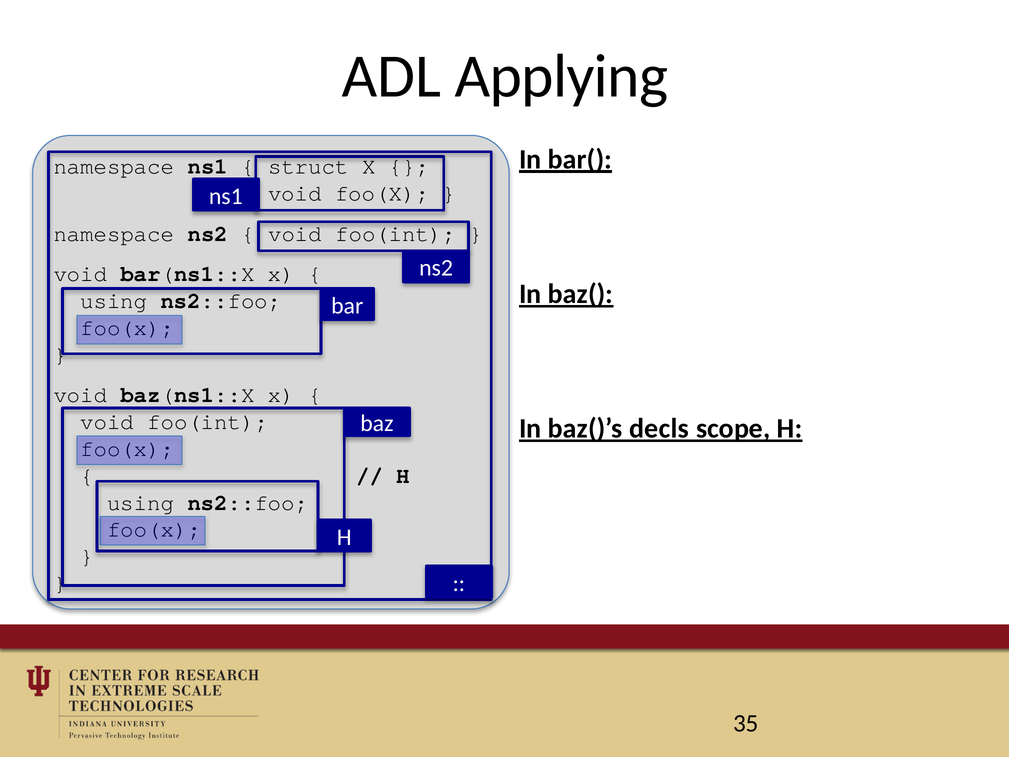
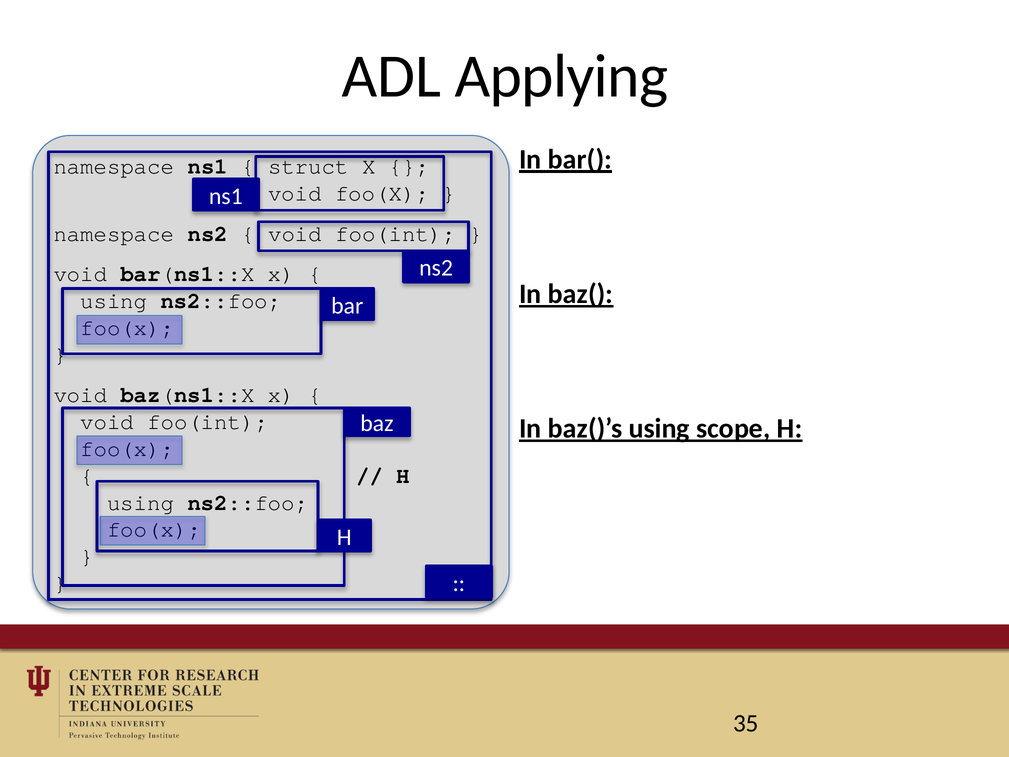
baz()’s decls: decls -> using
